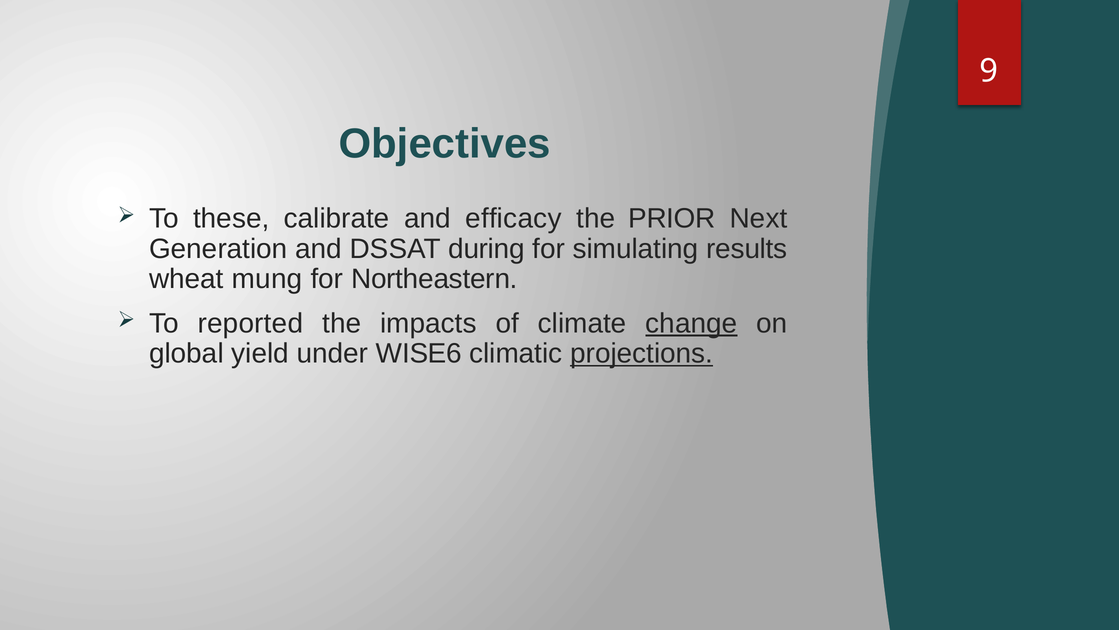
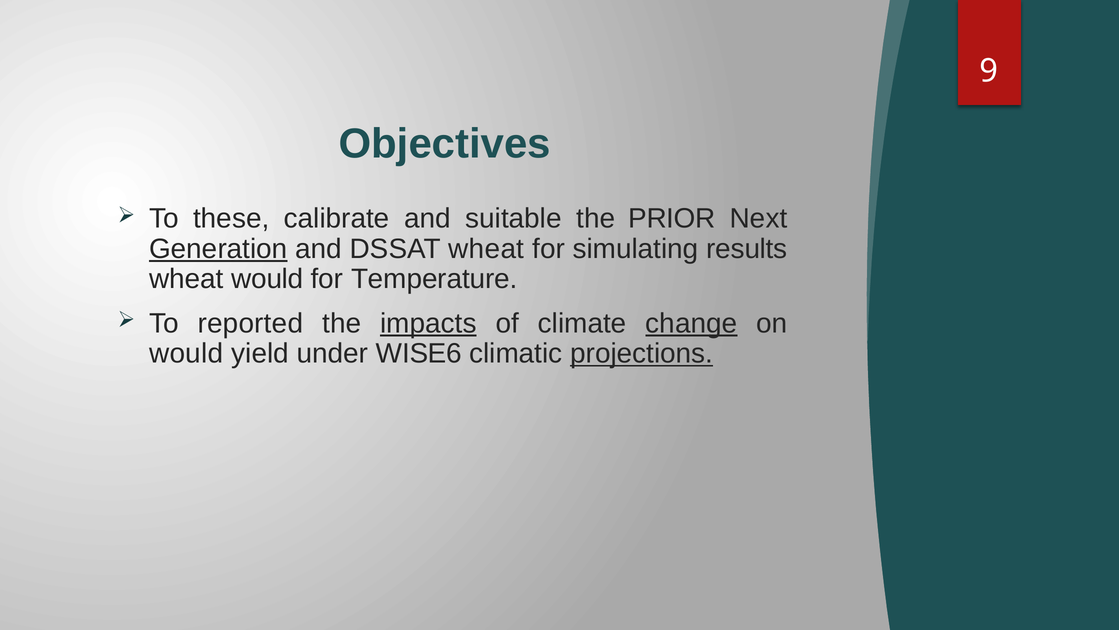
efficacy: efficacy -> suitable
Generation underline: none -> present
DSSAT during: during -> wheat
wheat mung: mung -> would
Northeastern: Northeastern -> Temperature
impacts underline: none -> present
global at (186, 353): global -> would
